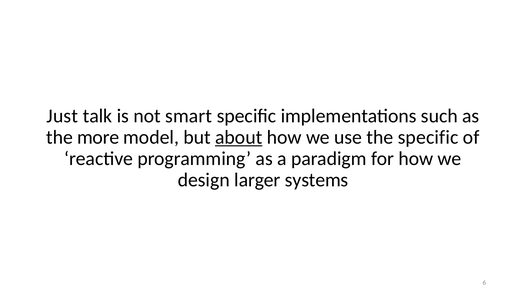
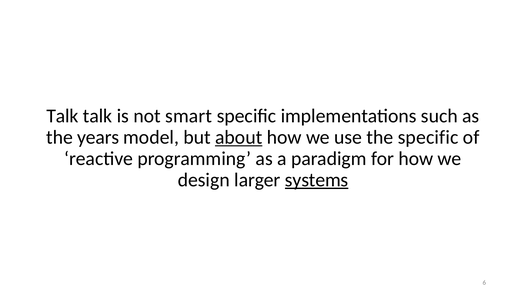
Just at (62, 116): Just -> Talk
more: more -> years
systems underline: none -> present
